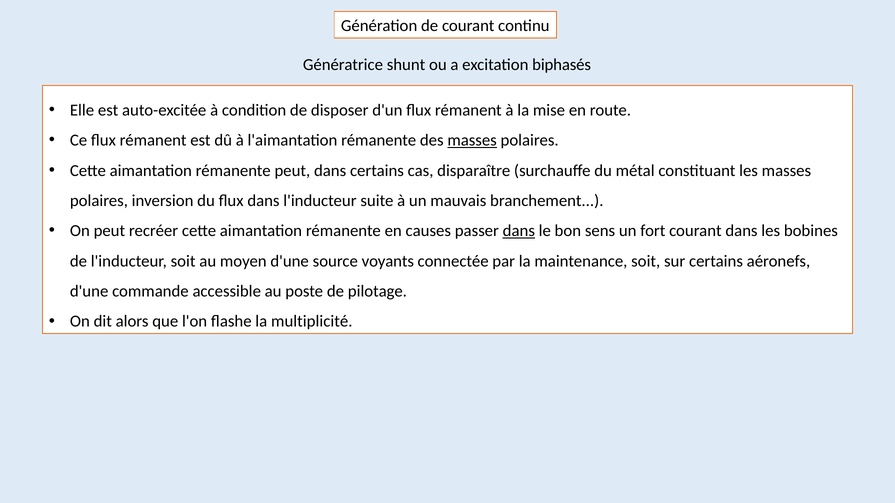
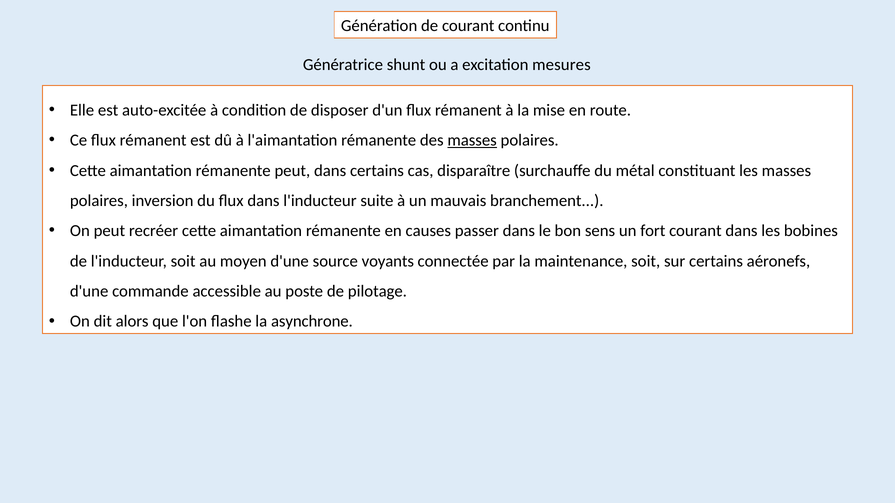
biphasés: biphasés -> mesures
dans at (519, 231) underline: present -> none
multiplicité: multiplicité -> asynchrone
